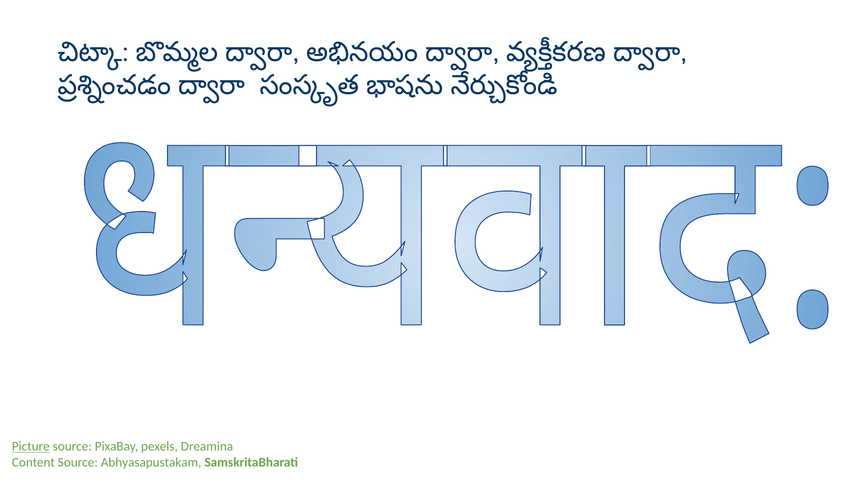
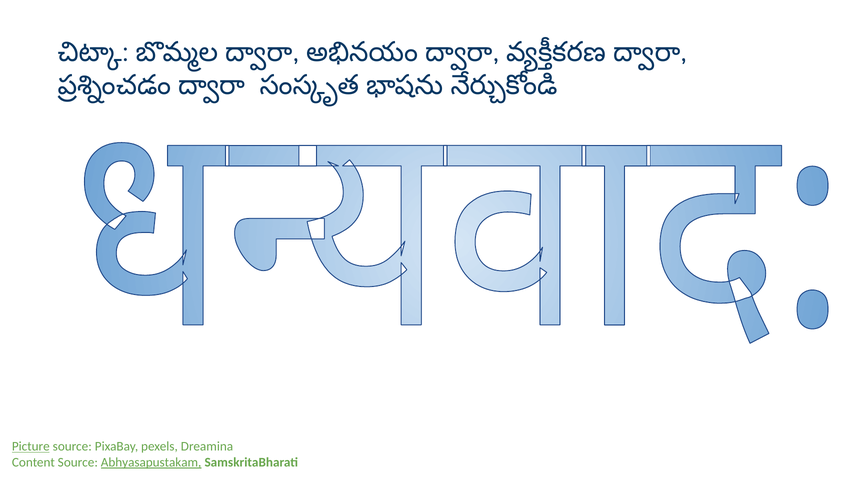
Abhyasapustakam underline: none -> present
